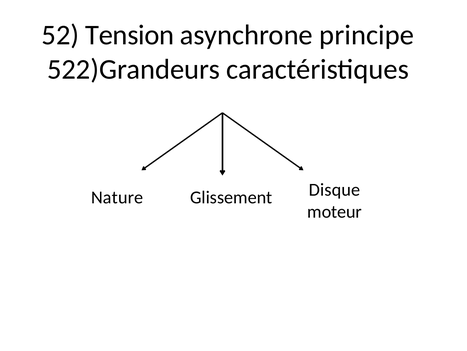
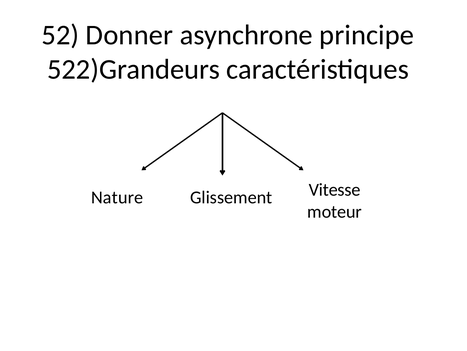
Tension: Tension -> Donner
Disque: Disque -> Vitesse
